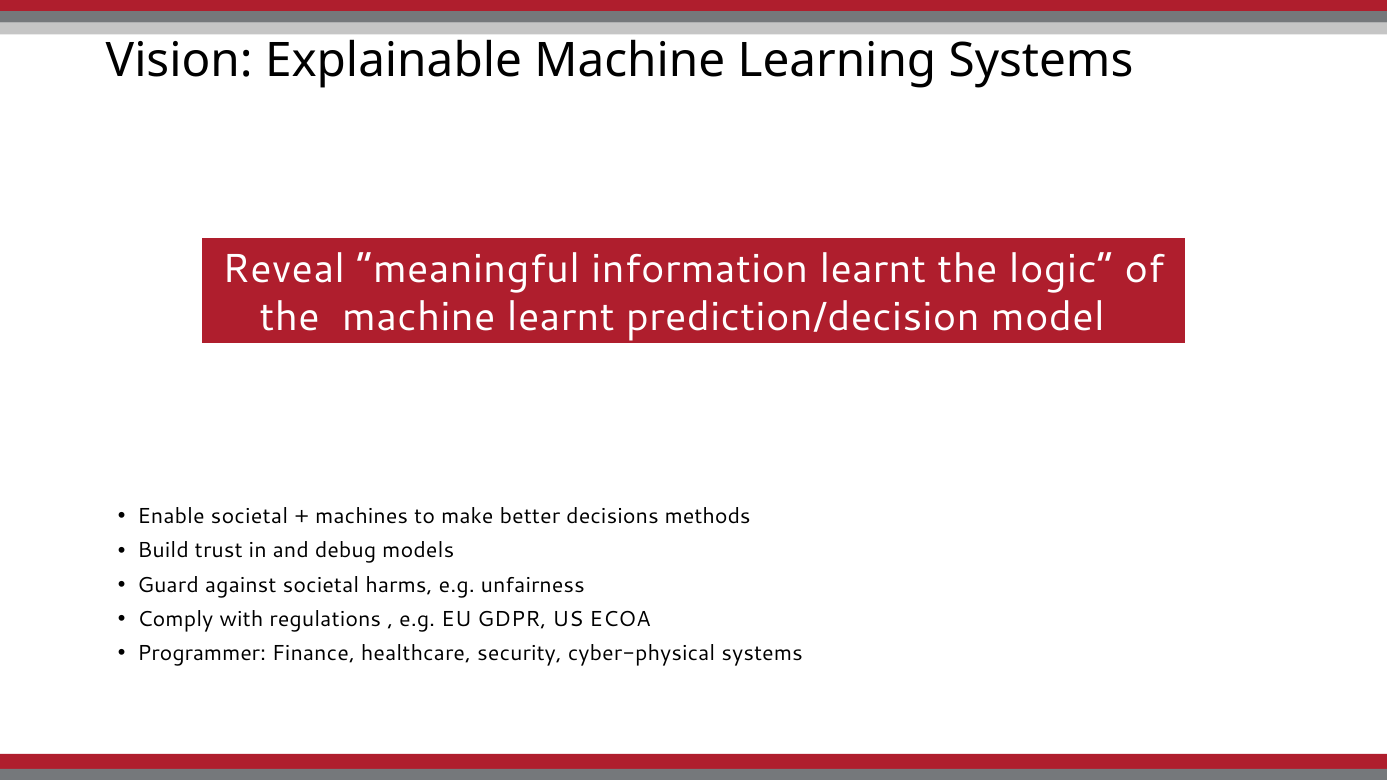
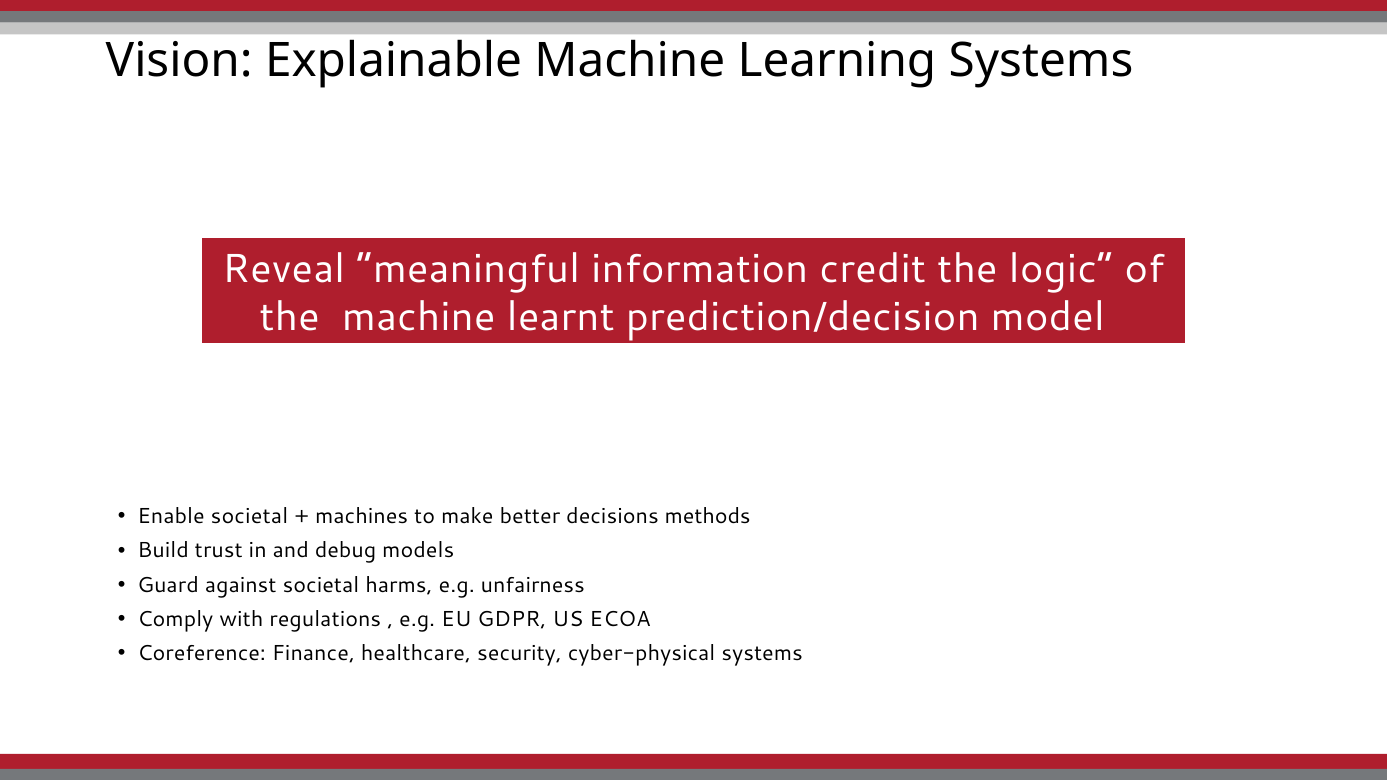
information learnt: learnt -> credit
Programmer: Programmer -> Coreference
